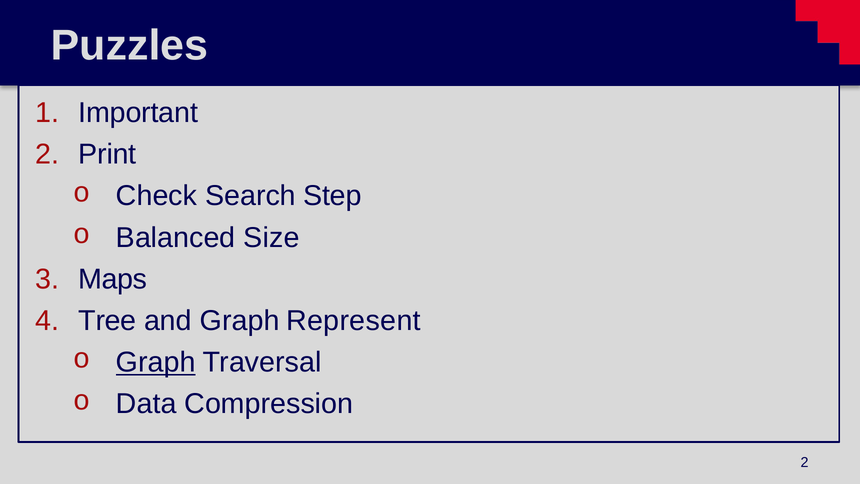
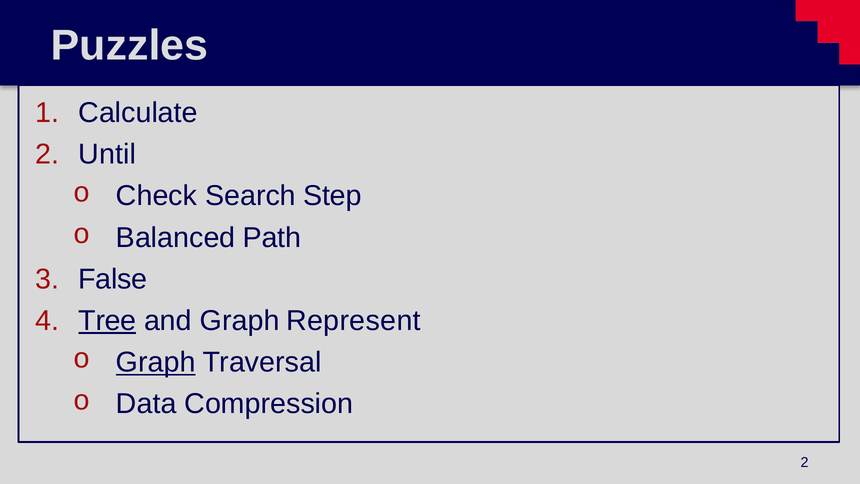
Important: Important -> Calculate
Print: Print -> Until
Size: Size -> Path
Maps: Maps -> False
Tree underline: none -> present
